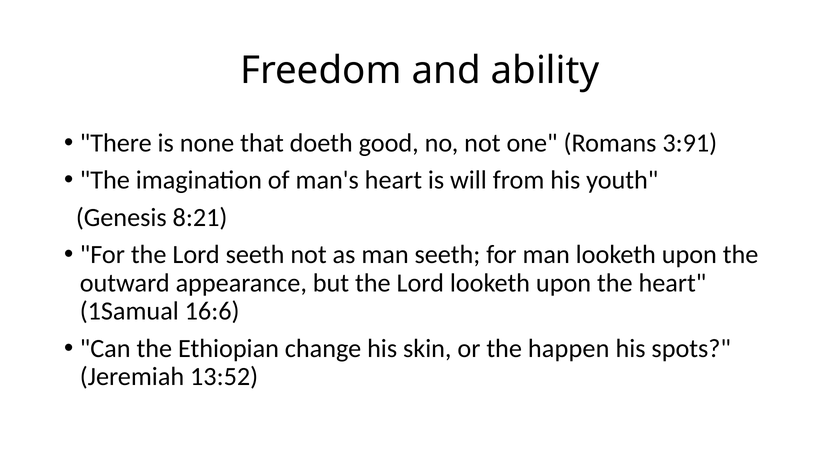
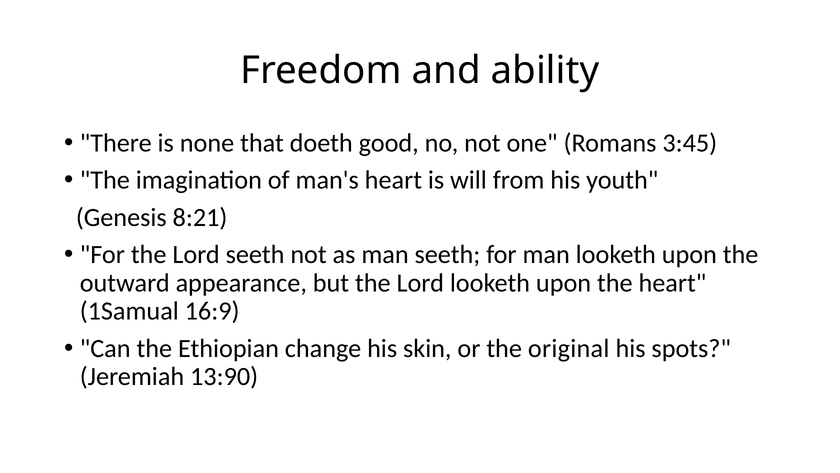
3:91: 3:91 -> 3:45
16:6: 16:6 -> 16:9
happen: happen -> original
13:52: 13:52 -> 13:90
